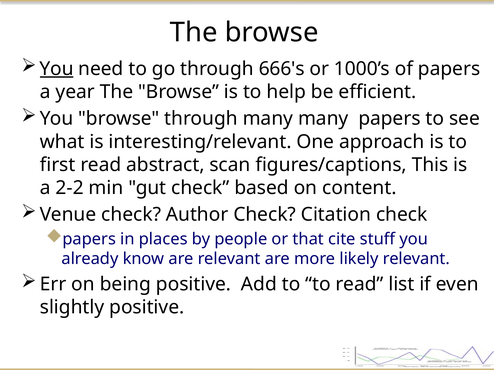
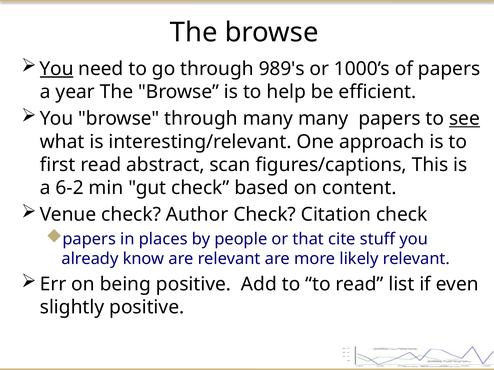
666's: 666's -> 989's
see underline: none -> present
2-2: 2-2 -> 6-2
